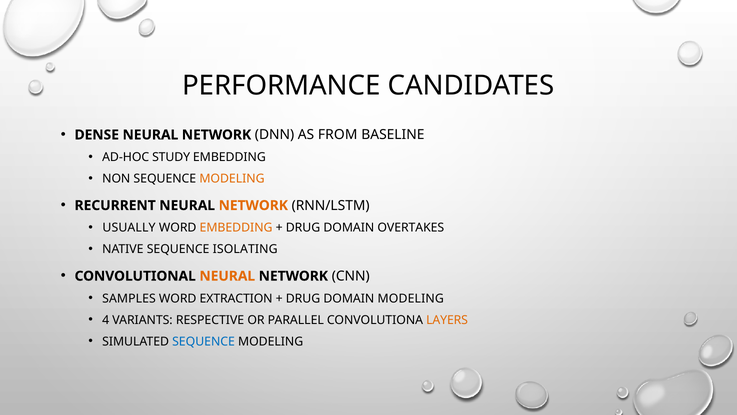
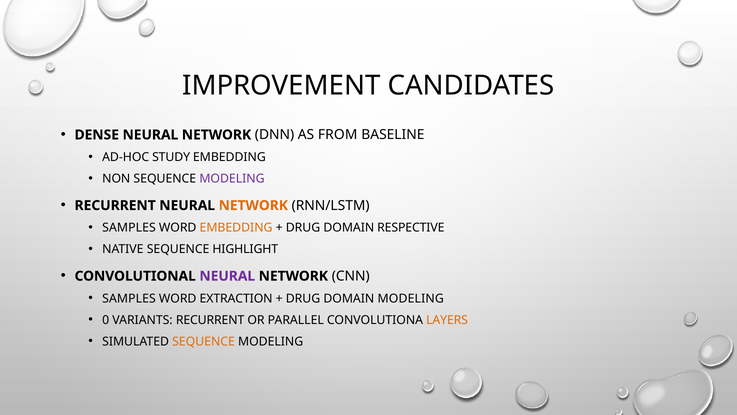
PERFORMANCE: PERFORMANCE -> IMPROVEMENT
MODELING at (232, 179) colour: orange -> purple
USUALLY at (129, 228): USUALLY -> SAMPLES
OVERTAKES: OVERTAKES -> RESPECTIVE
ISOLATING: ISOLATING -> HIGHLIGHT
NEURAL at (227, 276) colour: orange -> purple
4: 4 -> 0
VARIANTS RESPECTIVE: RESPECTIVE -> RECURRENT
SEQUENCE at (204, 341) colour: blue -> orange
